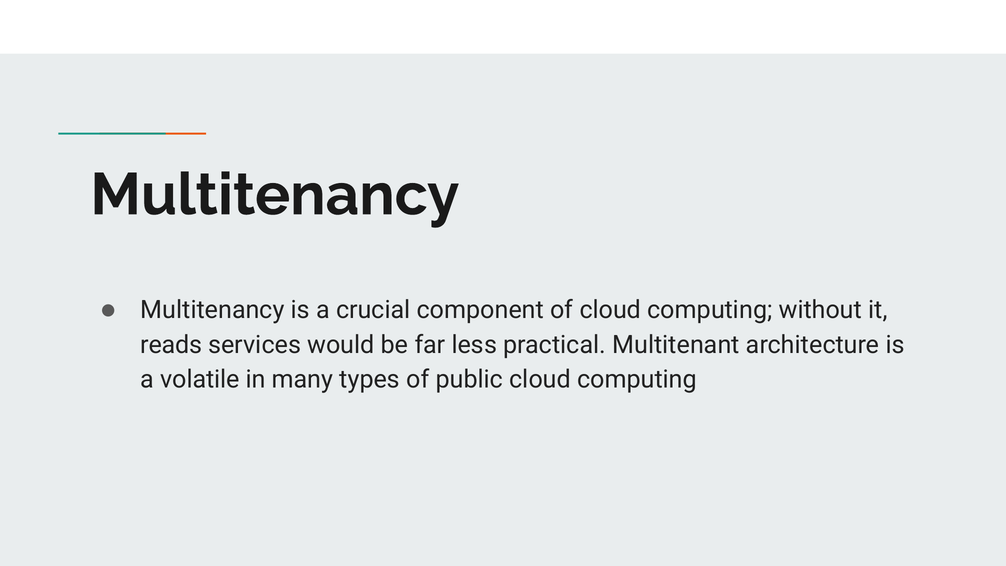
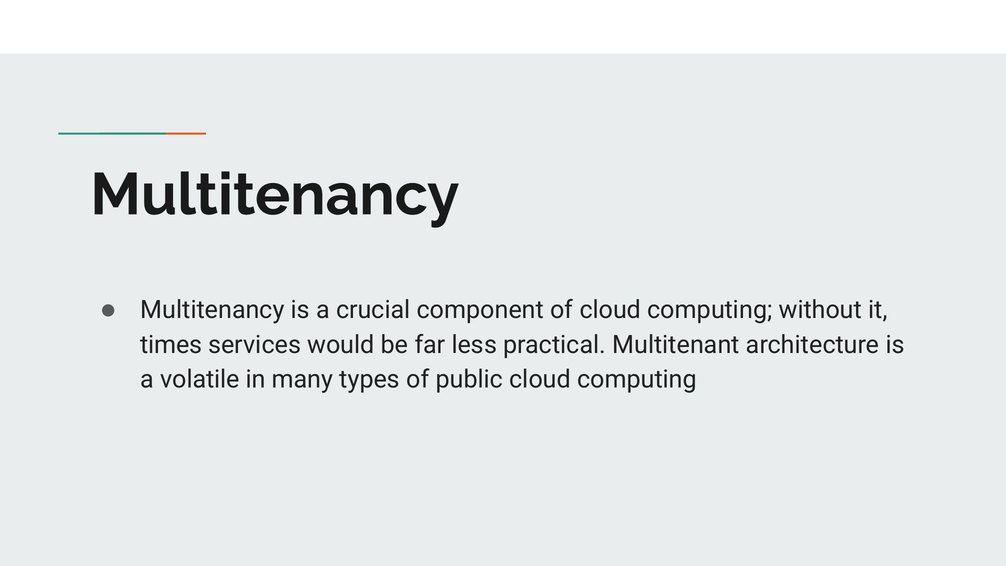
reads: reads -> times
